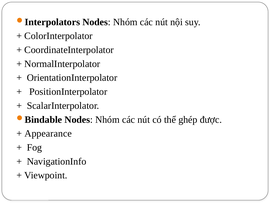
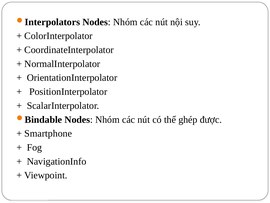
Appearance: Appearance -> Smartphone
